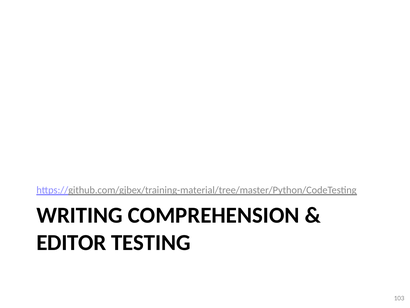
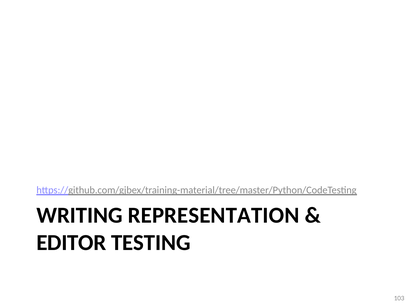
COMPREHENSION: COMPREHENSION -> REPRESENTATION
